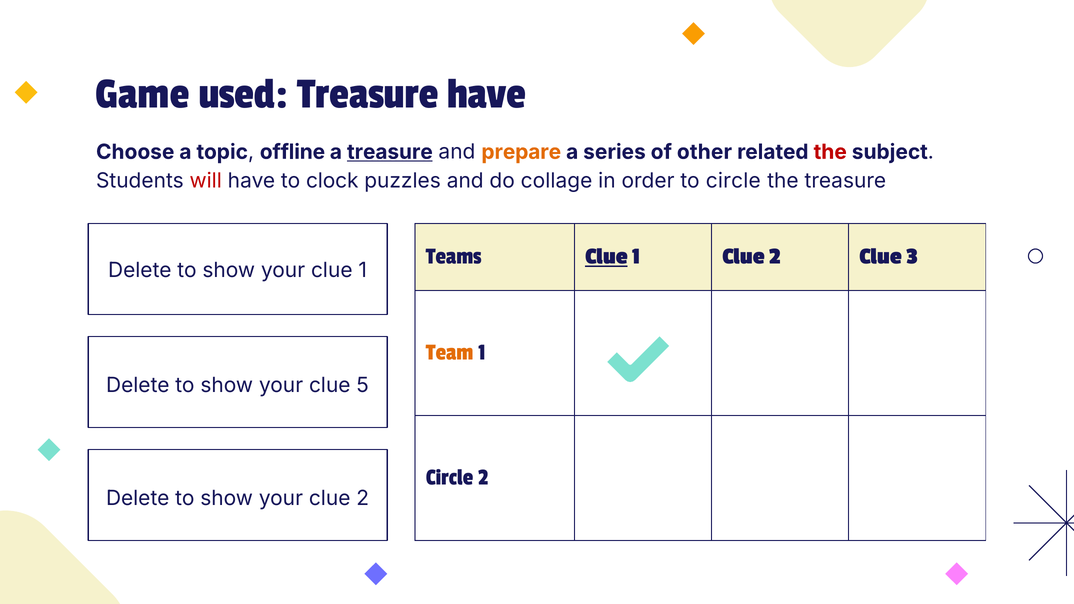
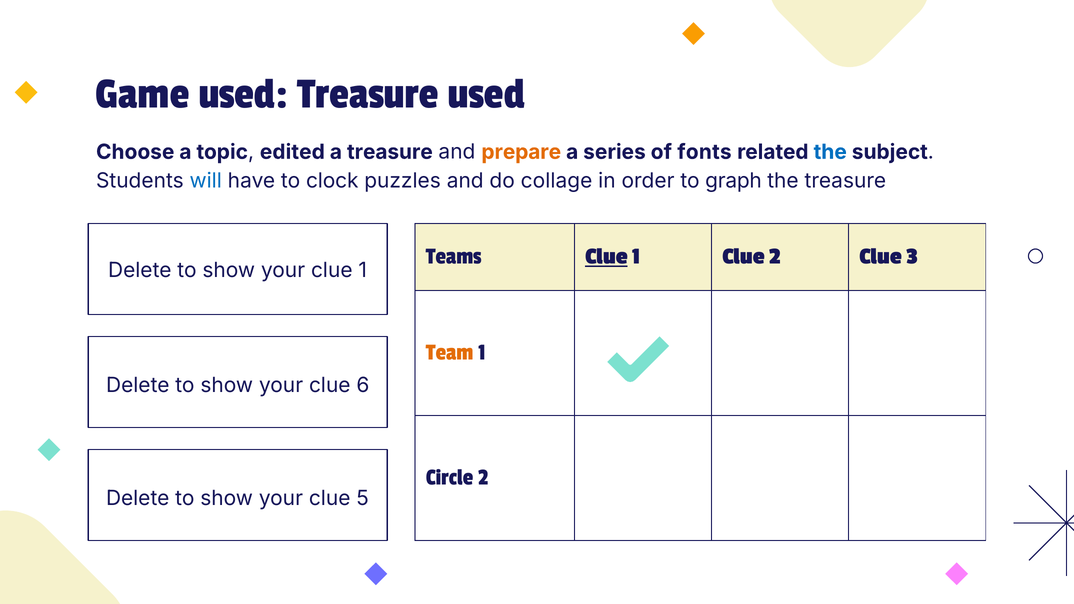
Treasure have: have -> used
offline: offline -> edited
treasure at (390, 152) underline: present -> none
other: other -> fonts
the at (830, 152) colour: red -> blue
will colour: red -> blue
to circle: circle -> graph
5: 5 -> 6
2 at (363, 498): 2 -> 5
